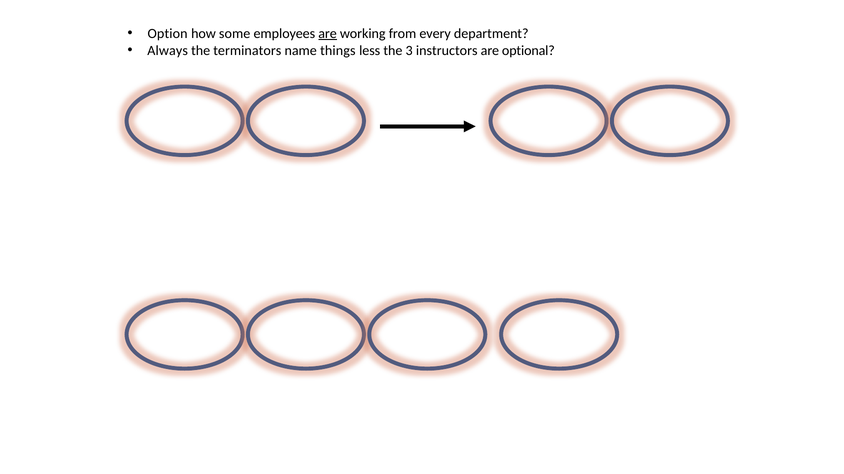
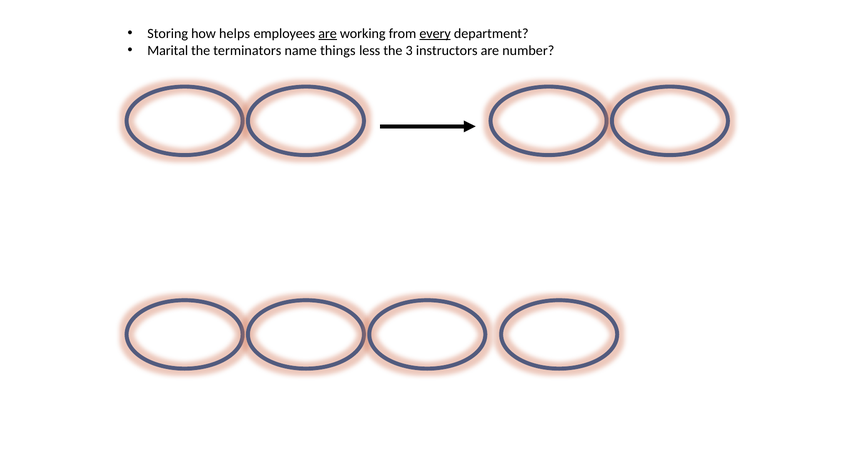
Option: Option -> Storing
some: some -> helps
every underline: none -> present
Always: Always -> Marital
optional: optional -> number
